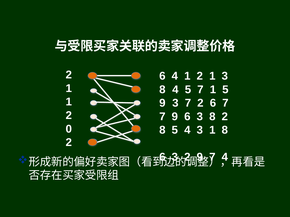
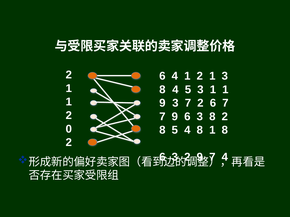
5 7: 7 -> 3
5 at (225, 90): 5 -> 1
4 3: 3 -> 8
